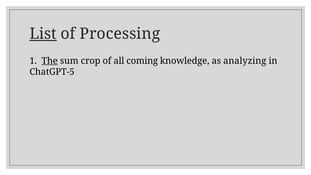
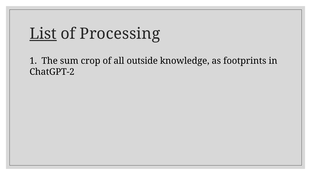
The underline: present -> none
coming: coming -> outside
analyzing: analyzing -> footprints
ChatGPT-5: ChatGPT-5 -> ChatGPT-2
